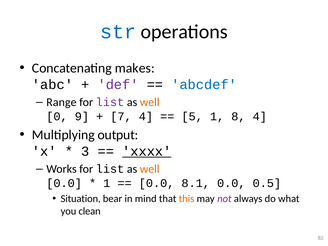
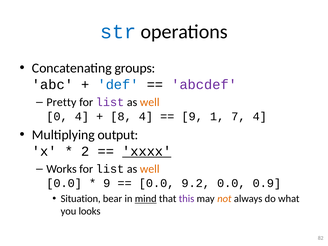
makes: makes -> groups
def colour: purple -> blue
abcdef colour: blue -> purple
Range: Range -> Pretty
0 9: 9 -> 4
7: 7 -> 8
5 at (192, 117): 5 -> 9
8: 8 -> 7
3: 3 -> 2
1 at (107, 183): 1 -> 9
8.1: 8.1 -> 9.2
0.5: 0.5 -> 0.9
mind underline: none -> present
this colour: orange -> purple
not colour: purple -> orange
clean: clean -> looks
